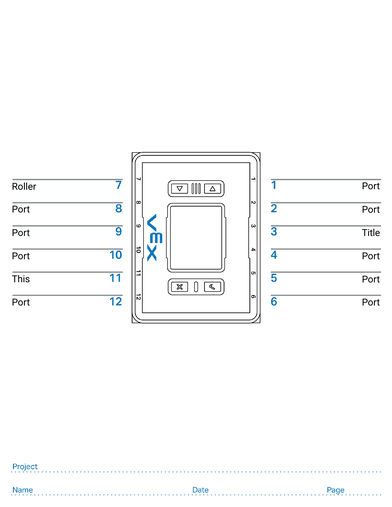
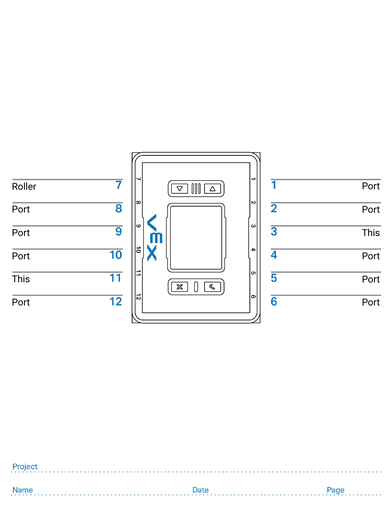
Title at (371, 233): Title -> This
